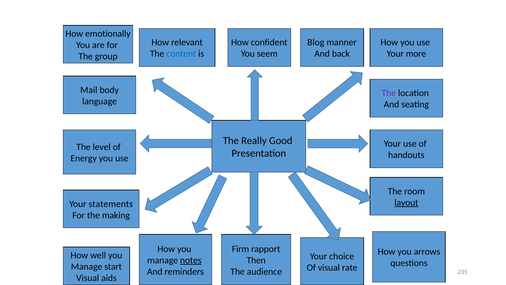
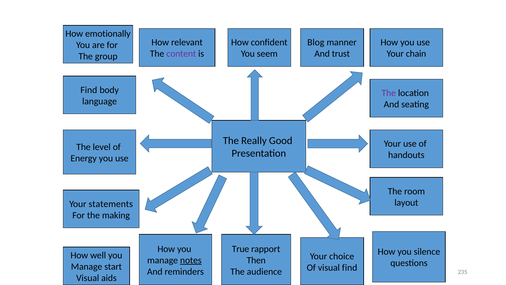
content colour: blue -> purple
back: back -> trust
more: more -> chain
Mail at (89, 90): Mail -> Find
layout underline: present -> none
Firm: Firm -> True
arrows: arrows -> silence
visual rate: rate -> find
